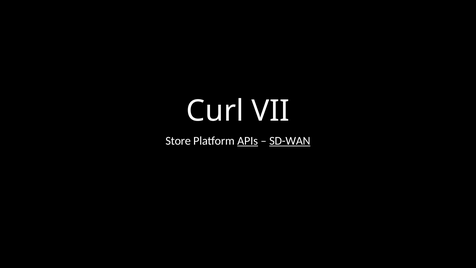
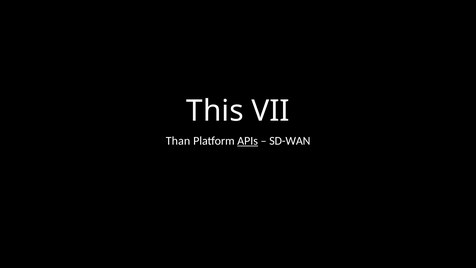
Curl: Curl -> This
Store: Store -> Than
SD-WAN underline: present -> none
